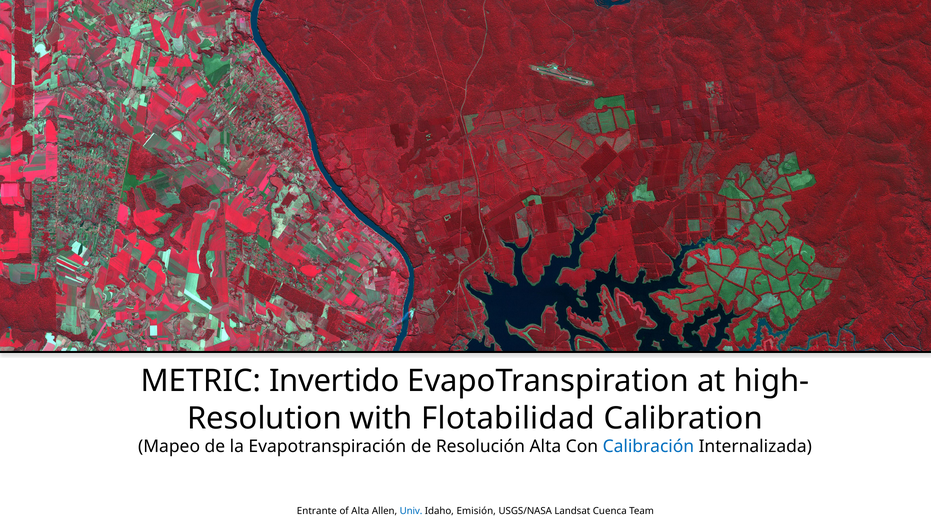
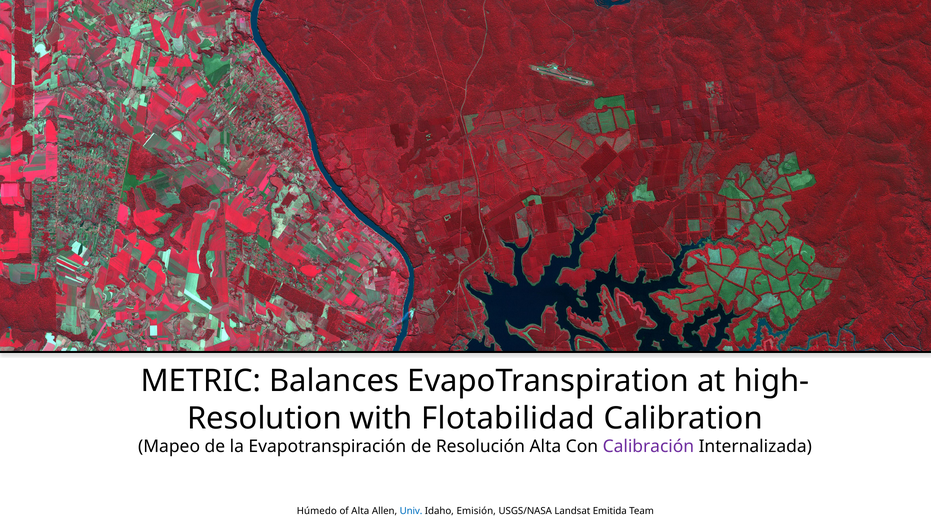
Invertido: Invertido -> Balances
Calibración colour: blue -> purple
Entrante: Entrante -> Húmedo
Cuenca: Cuenca -> Emitida
